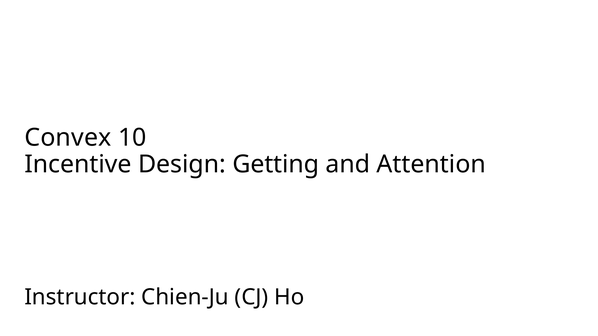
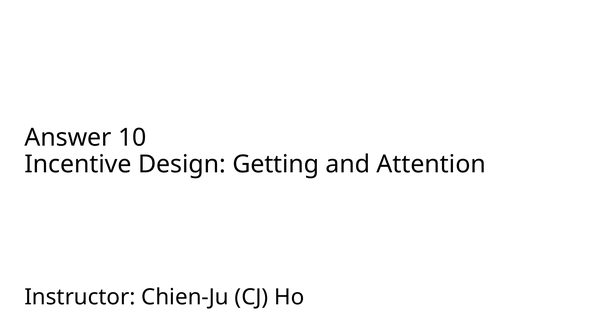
Convex: Convex -> Answer
